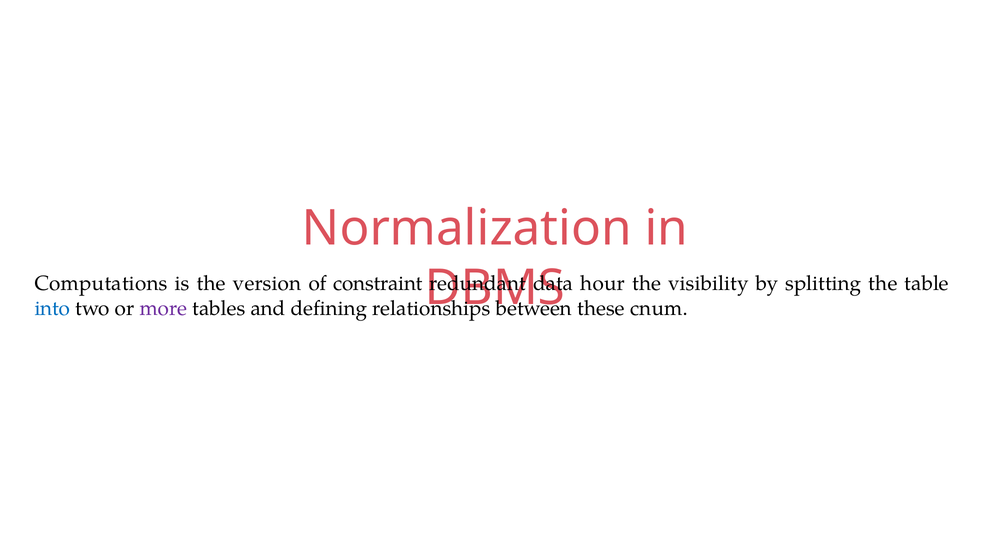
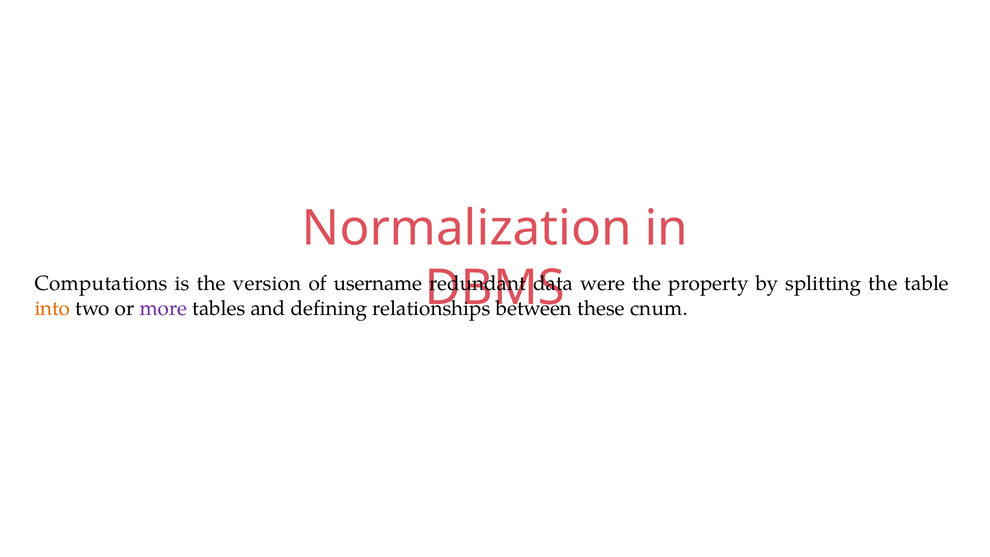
constraint: constraint -> username
hour: hour -> were
visibility: visibility -> property
into colour: blue -> orange
